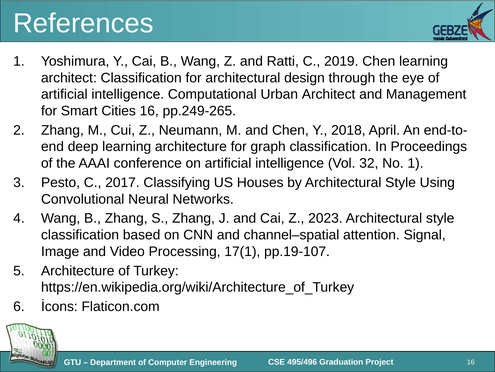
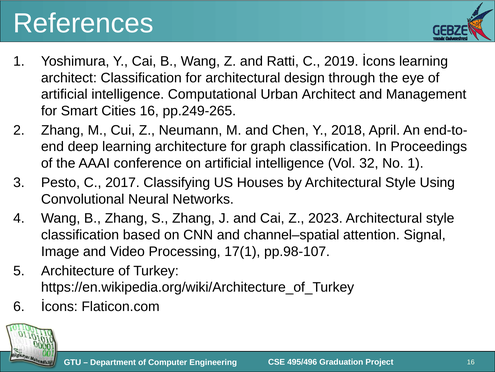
2019 Chen: Chen -> İcons
pp.19-107: pp.19-107 -> pp.98-107
